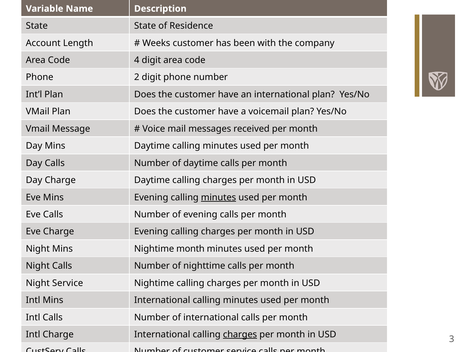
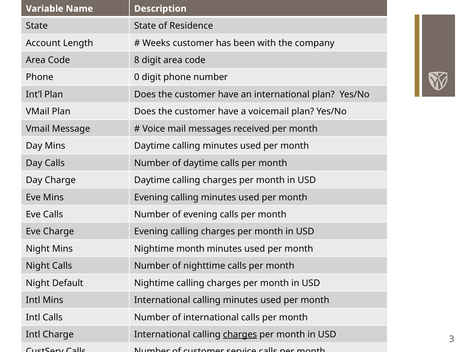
4: 4 -> 8
Phone 2: 2 -> 0
minutes at (219, 198) underline: present -> none
Night Service: Service -> Default
